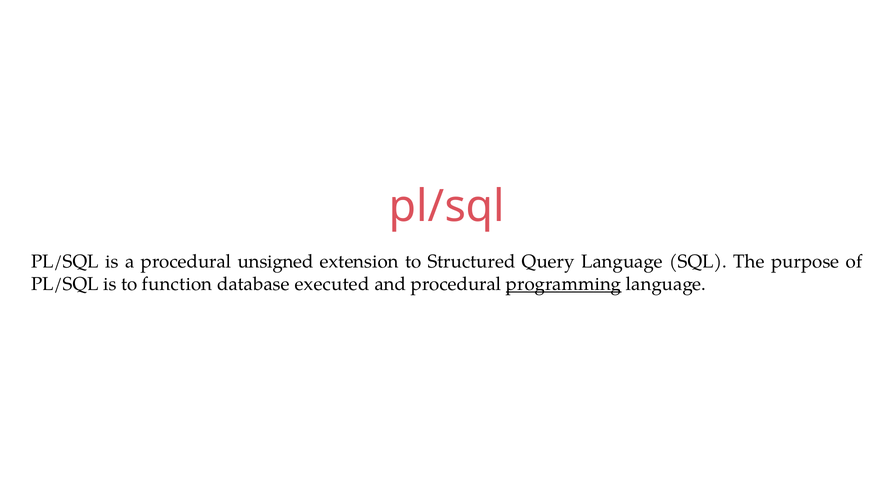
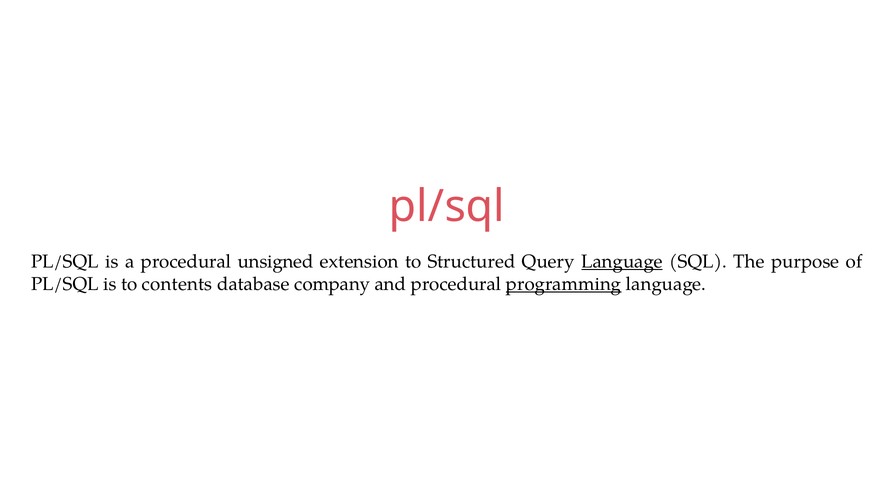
Language at (622, 262) underline: none -> present
function: function -> contents
executed: executed -> company
